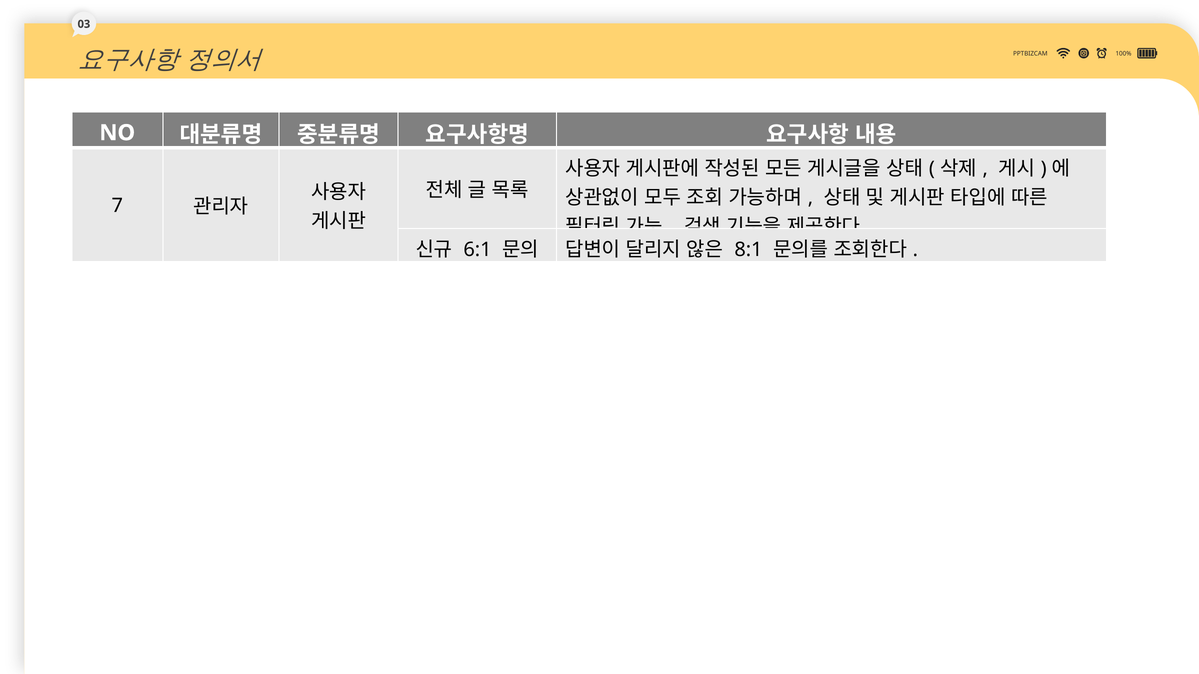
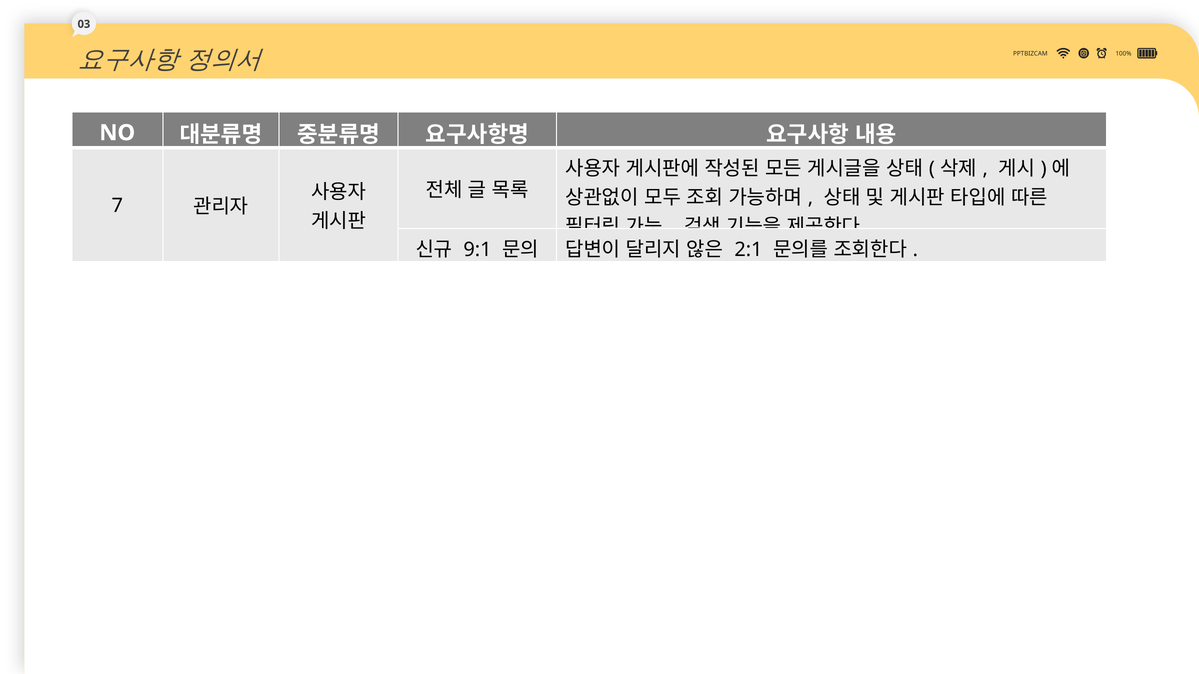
6:1: 6:1 -> 9:1
8:1: 8:1 -> 2:1
